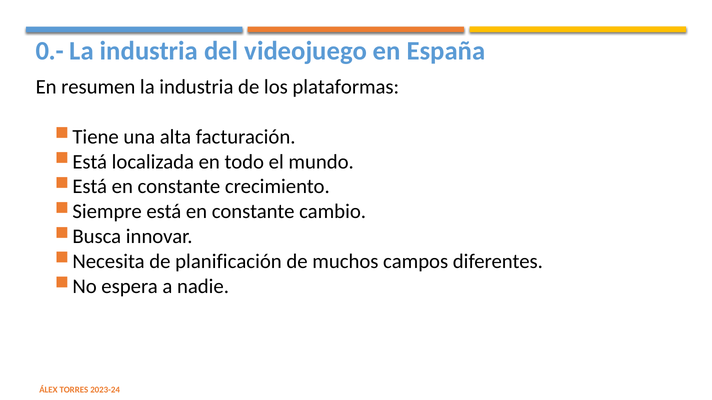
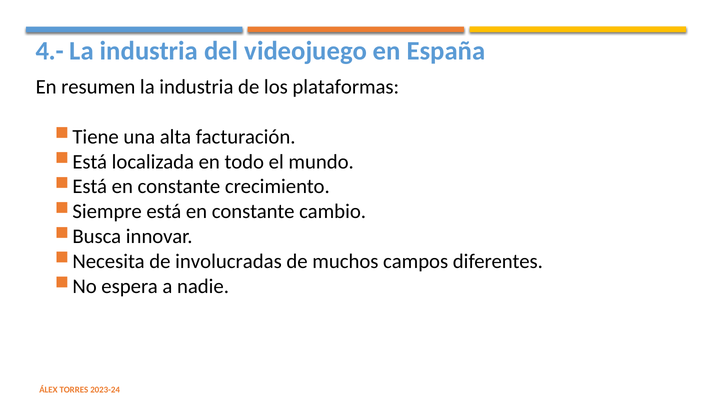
0.-: 0.- -> 4.-
planificación: planificación -> involucradas
